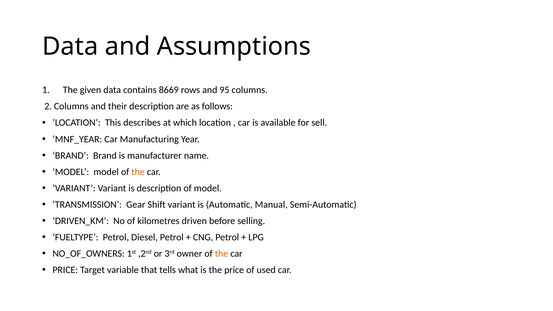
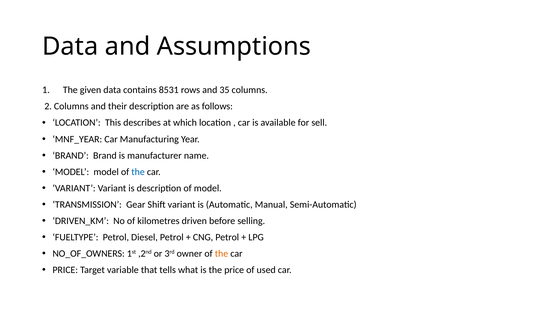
8669: 8669 -> 8531
95: 95 -> 35
the at (138, 172) colour: orange -> blue
